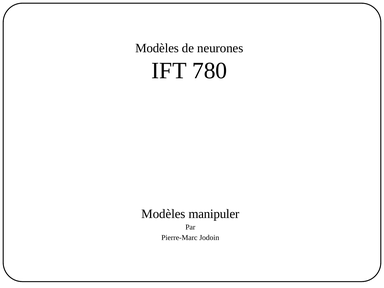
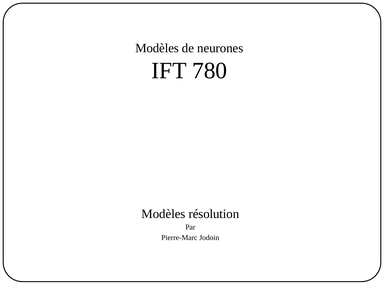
manipuler: manipuler -> résolution
